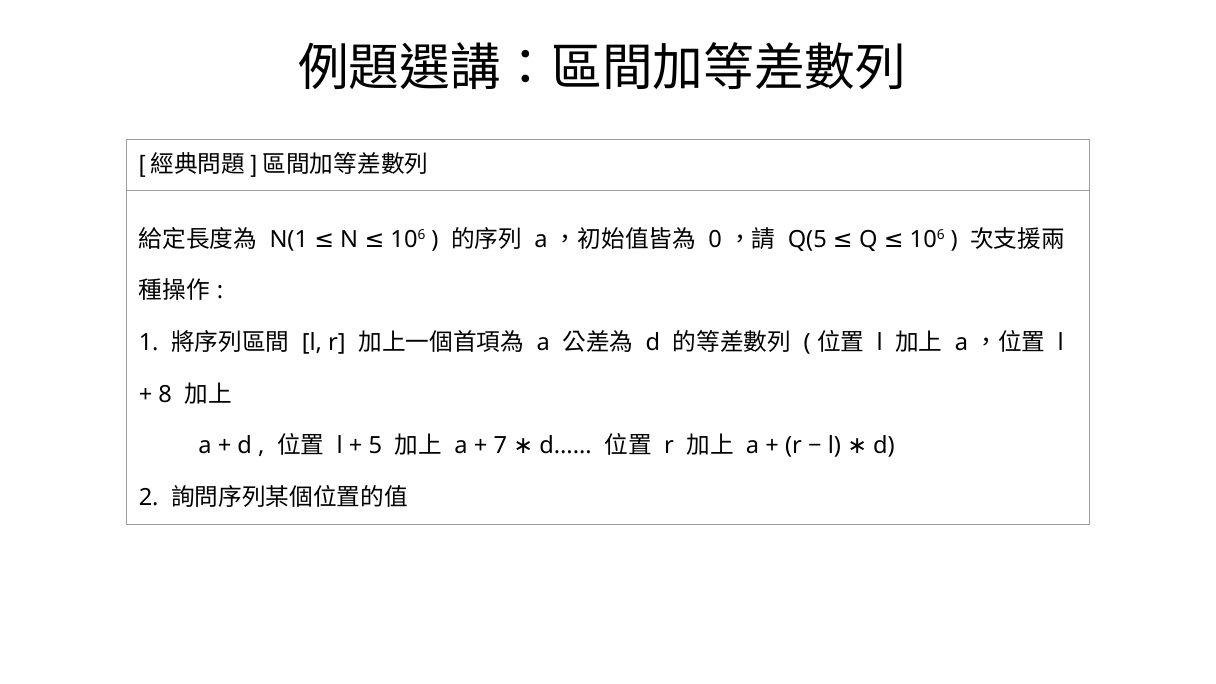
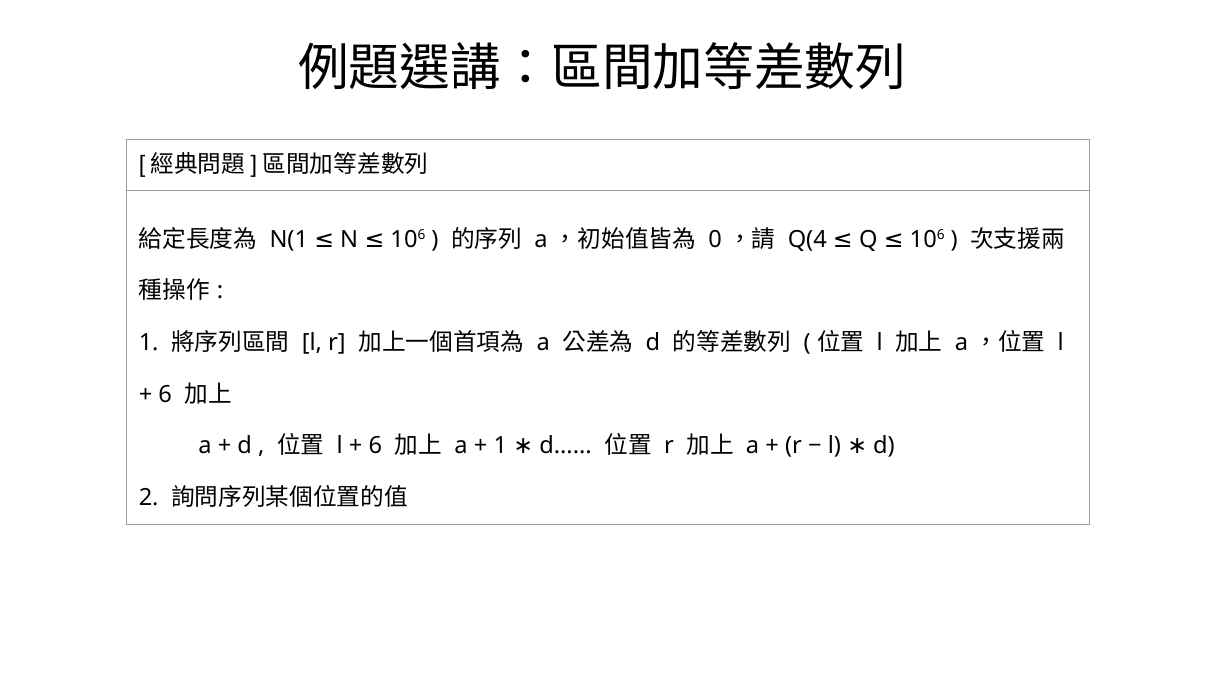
Q(5: Q(5 -> Q(4
8 at (165, 394): 8 -> 6
5 at (375, 446): 5 -> 6
7 at (500, 446): 7 -> 1
